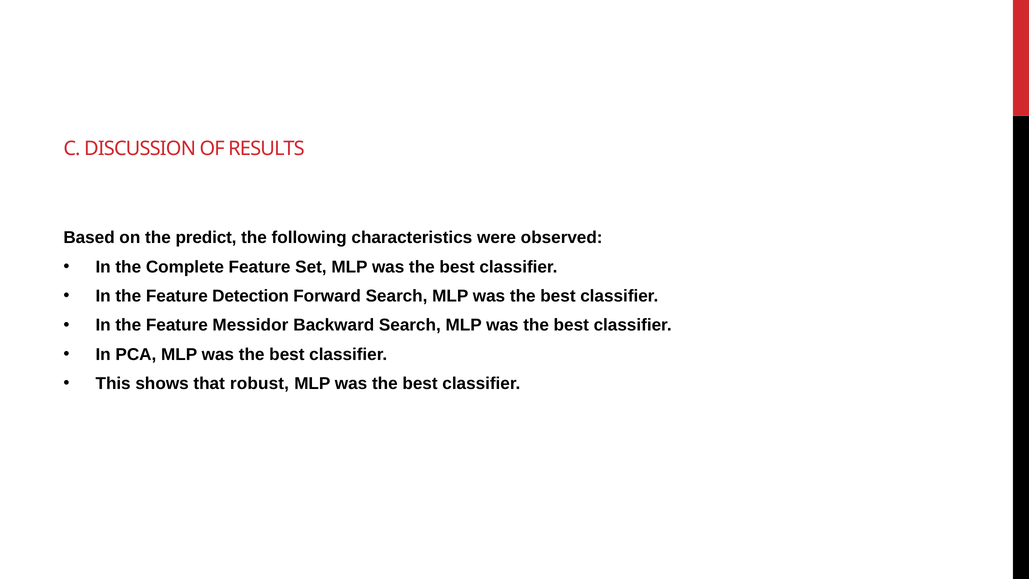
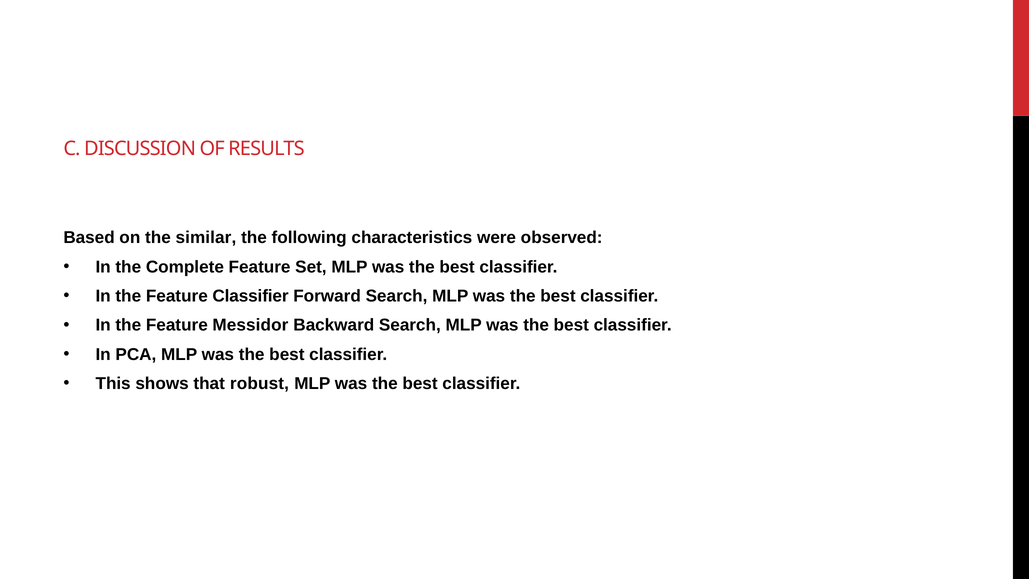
predict: predict -> similar
Feature Detection: Detection -> Classifier
